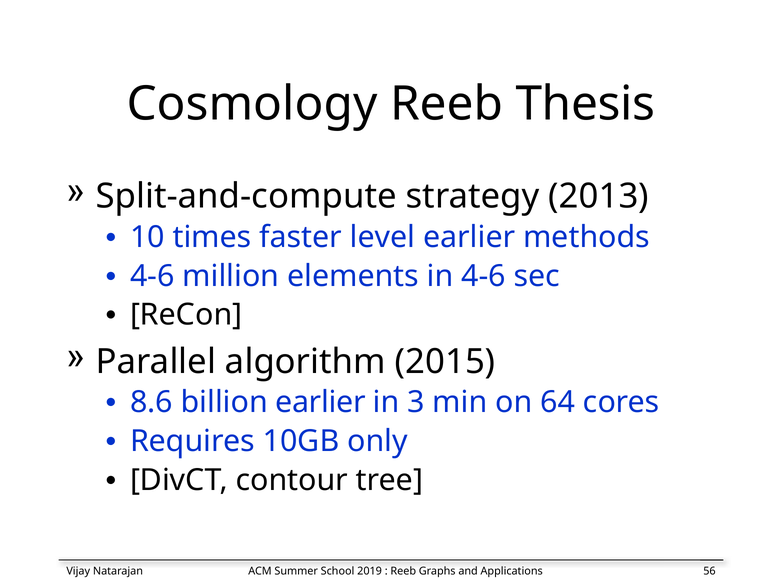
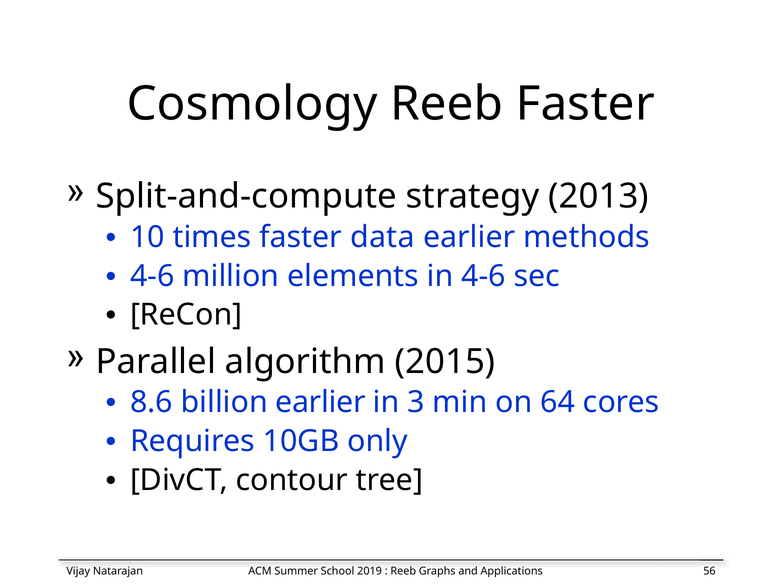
Reeb Thesis: Thesis -> Faster
level: level -> data
